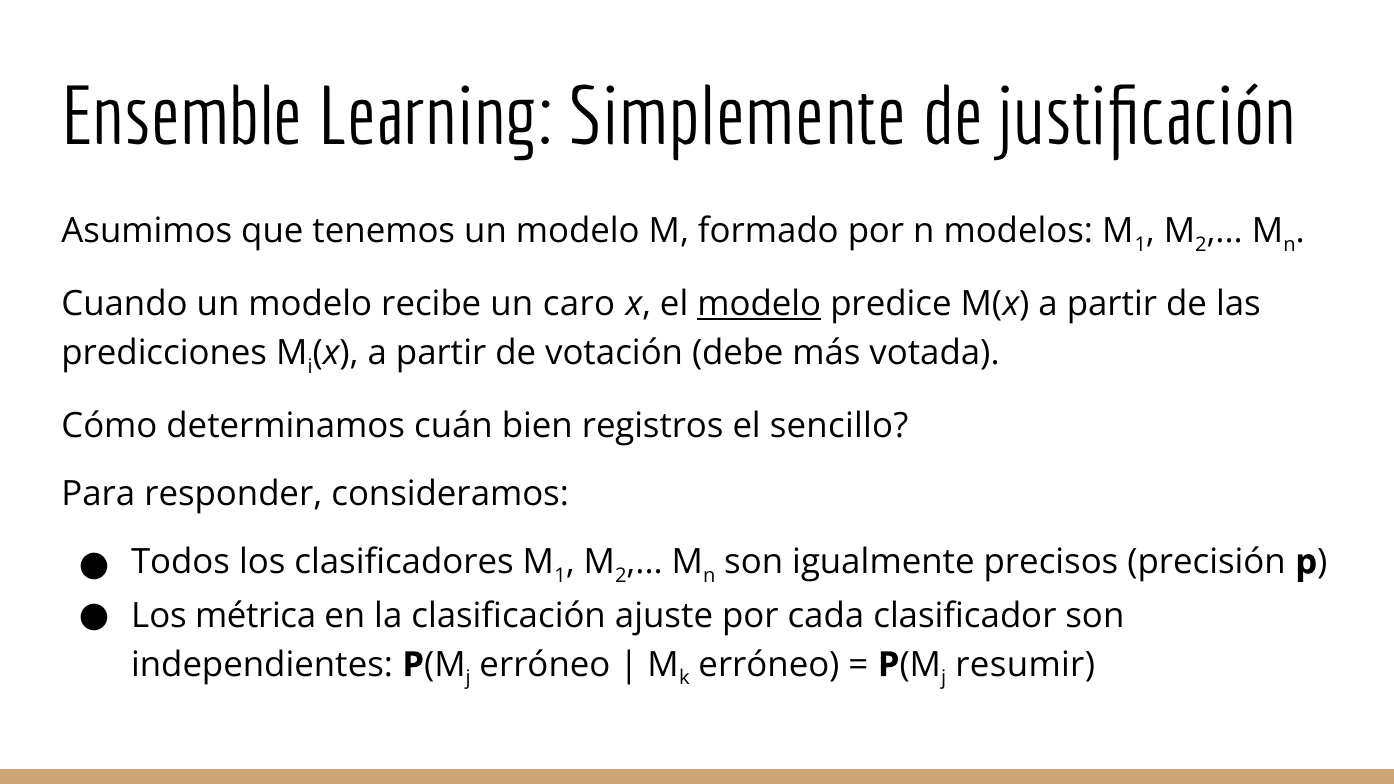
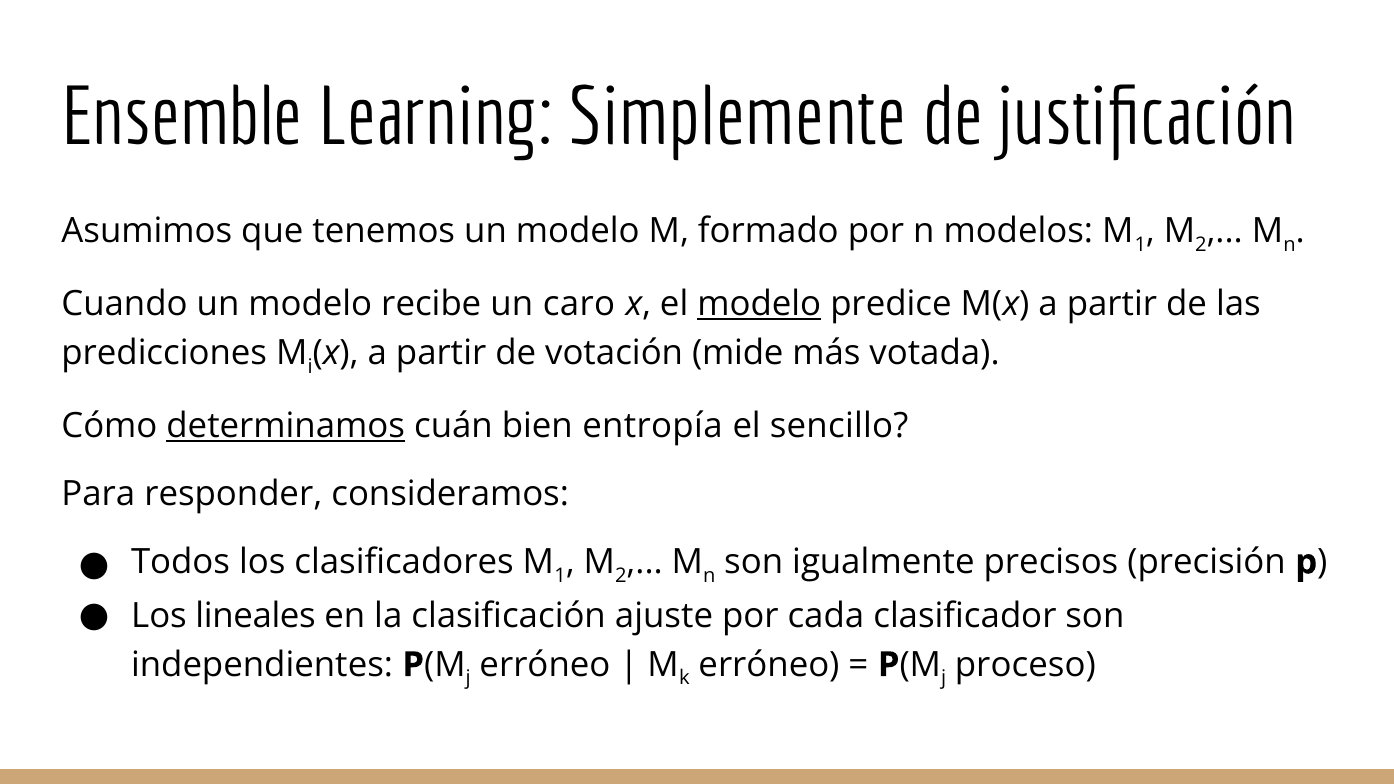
debe: debe -> mide
determinamos underline: none -> present
registros: registros -> entropía
métrica: métrica -> lineales
resumir: resumir -> proceso
